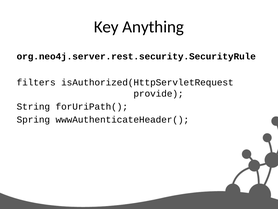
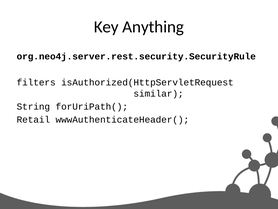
provide: provide -> similar
Spring: Spring -> Retail
